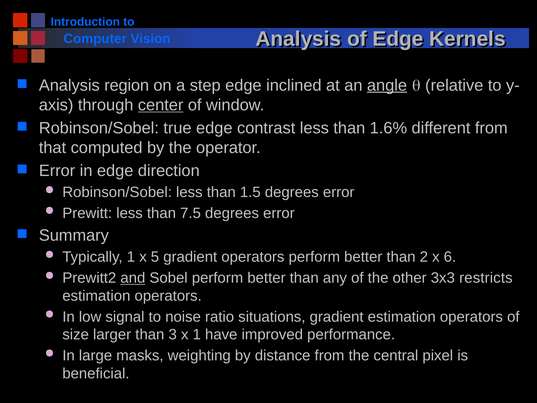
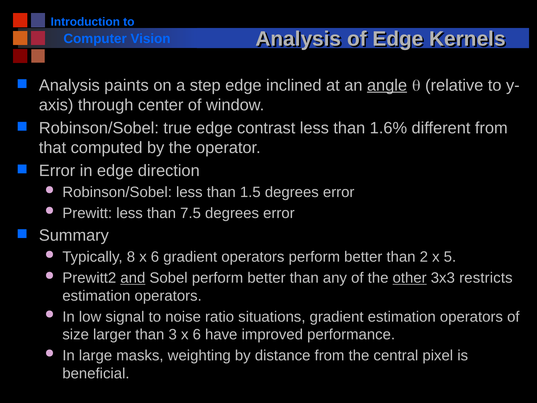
region: region -> paints
center underline: present -> none
Typically 1: 1 -> 8
5 at (155, 257): 5 -> 6
6: 6 -> 5
other underline: none -> present
3 x 1: 1 -> 6
